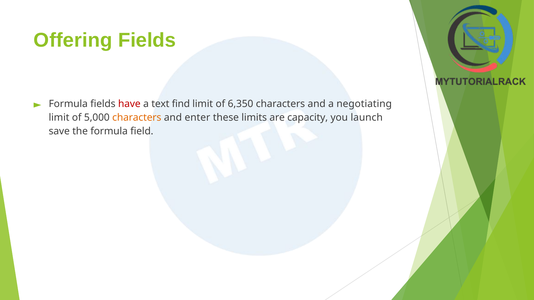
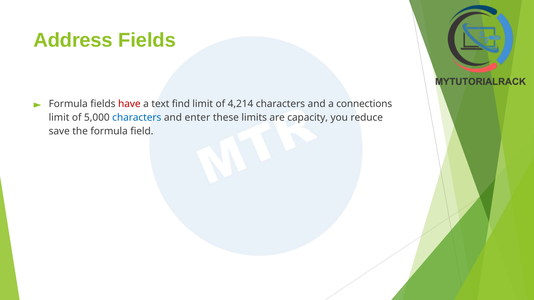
Offering: Offering -> Address
6,350: 6,350 -> 4,214
negotiating: negotiating -> connections
characters at (137, 118) colour: orange -> blue
launch: launch -> reduce
